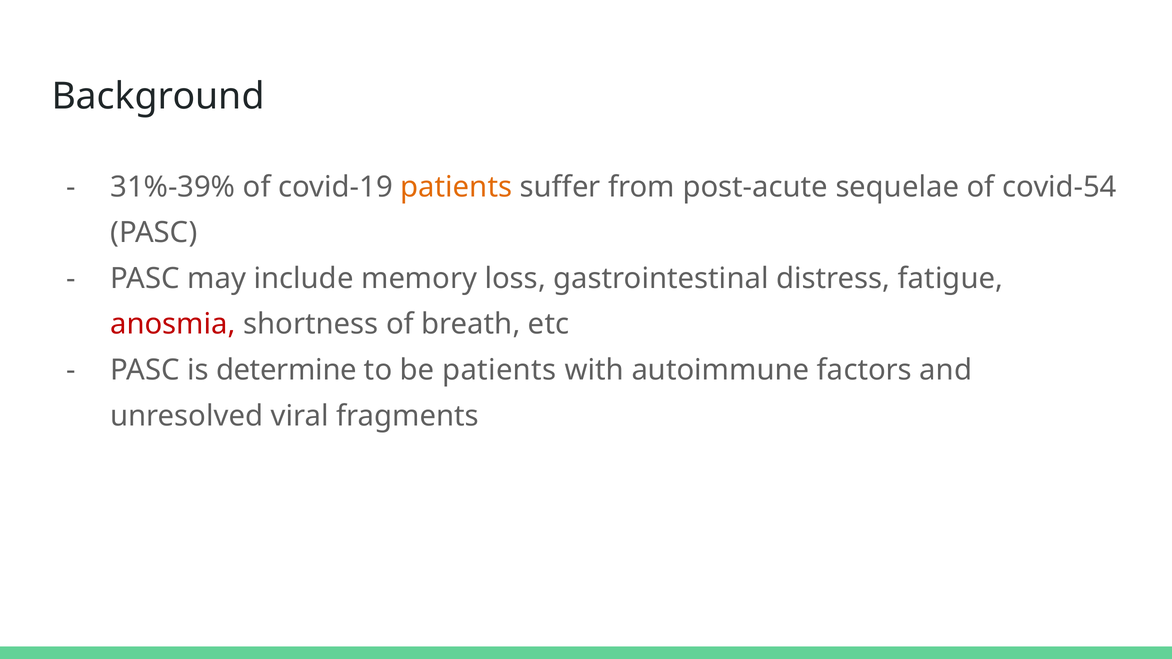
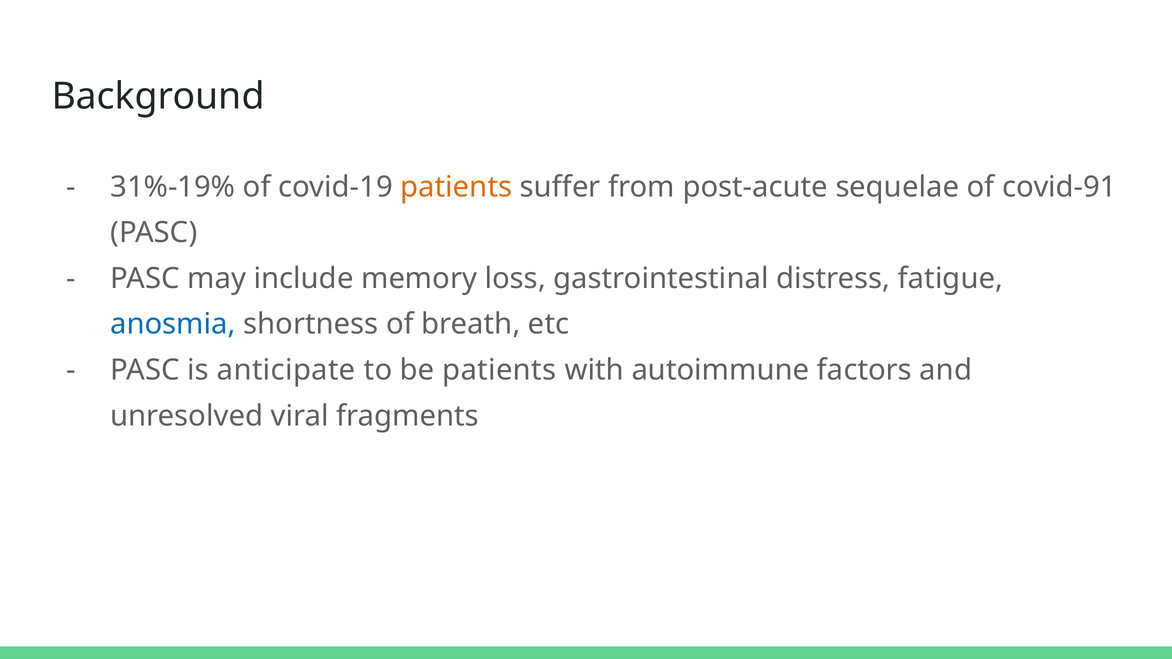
31%-39%: 31%-39% -> 31%-19%
covid-54: covid-54 -> covid-91
anosmia colour: red -> blue
determine: determine -> anticipate
